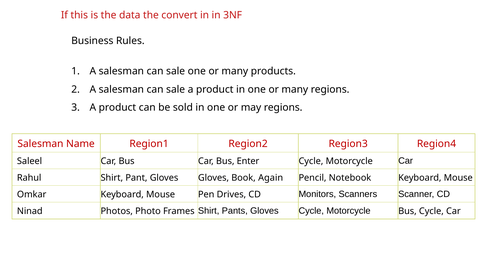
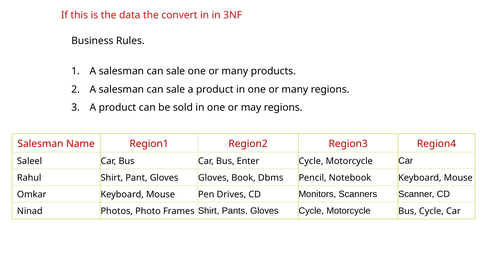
Again: Again -> Dbms
